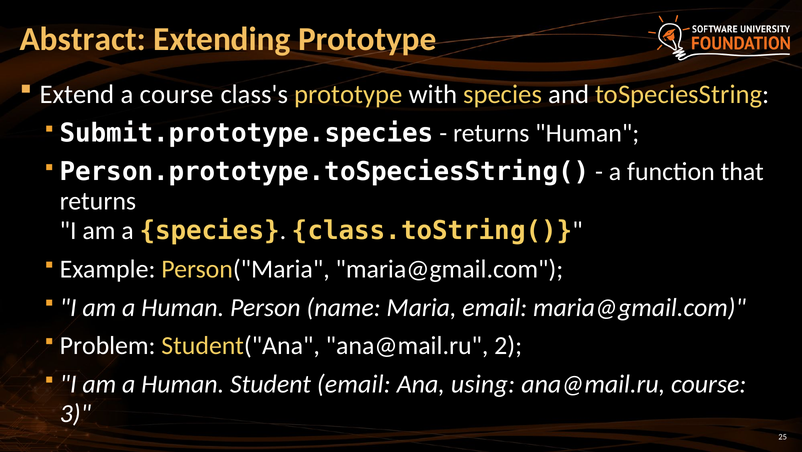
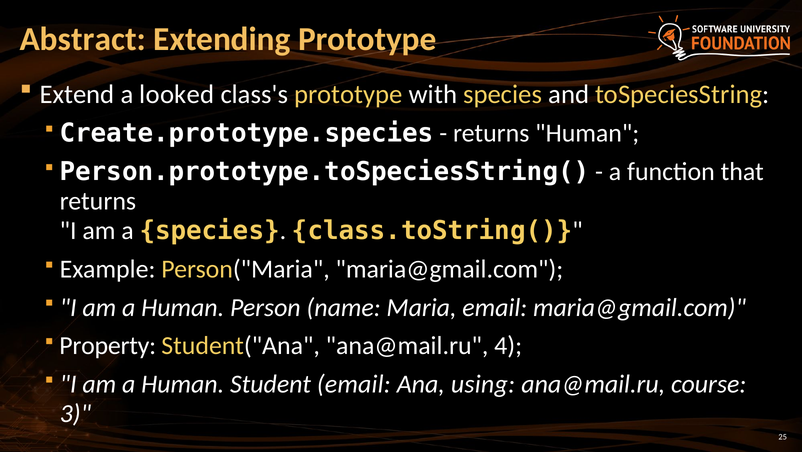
a course: course -> looked
Submit.prototype.species: Submit.prototype.species -> Create.prototype.species
Problem: Problem -> Property
2: 2 -> 4
